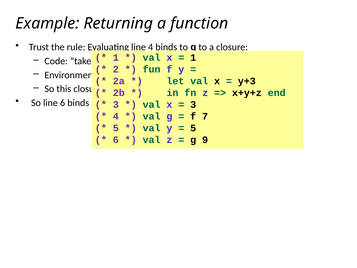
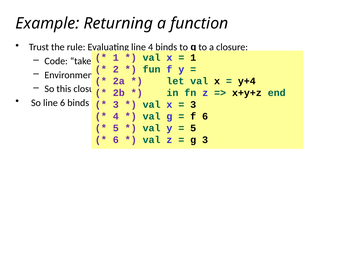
y+3: y+3 -> y+4
f 7: 7 -> 6
g 9: 9 -> 3
